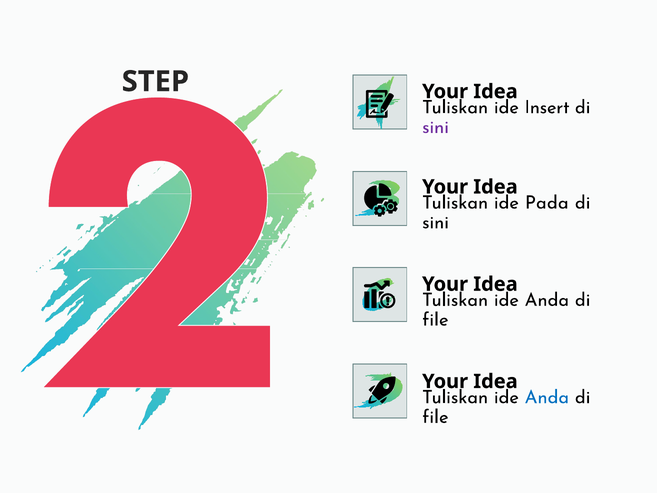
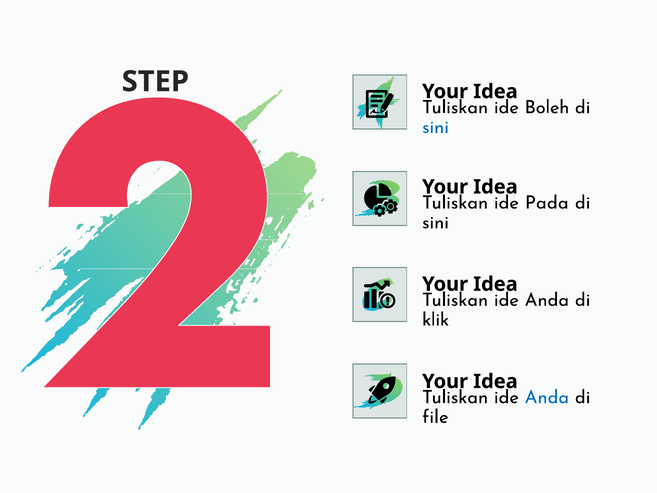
Insert: Insert -> Boleh
sini at (435, 127) colour: purple -> blue
file at (435, 319): file -> klik
